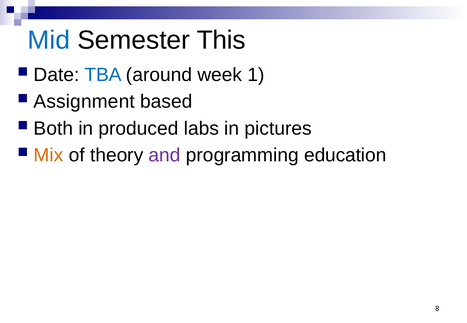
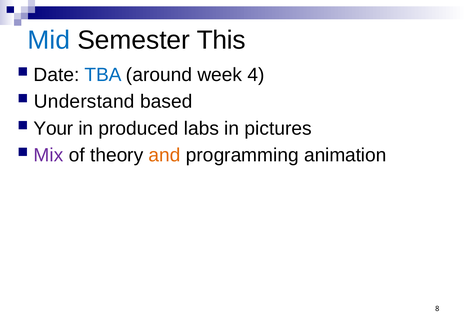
1: 1 -> 4
Assignment: Assignment -> Understand
Both: Both -> Your
Mix colour: orange -> purple
and colour: purple -> orange
education: education -> animation
